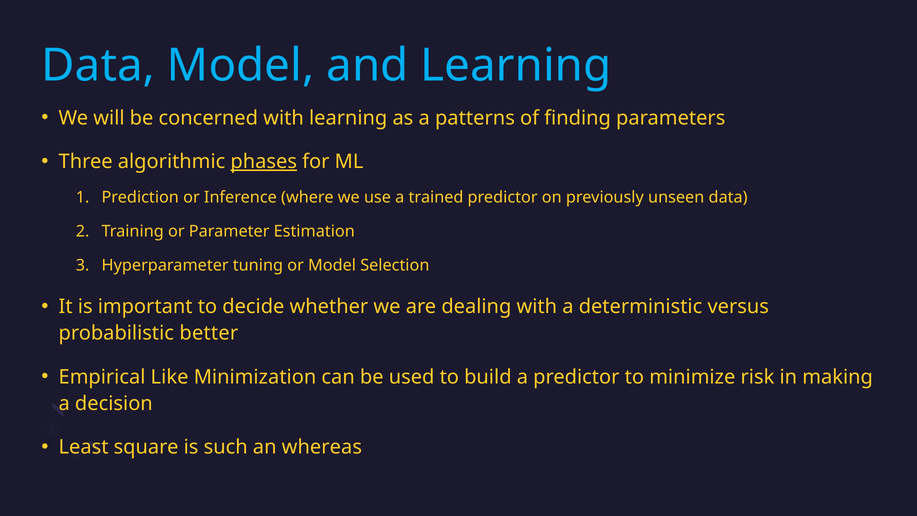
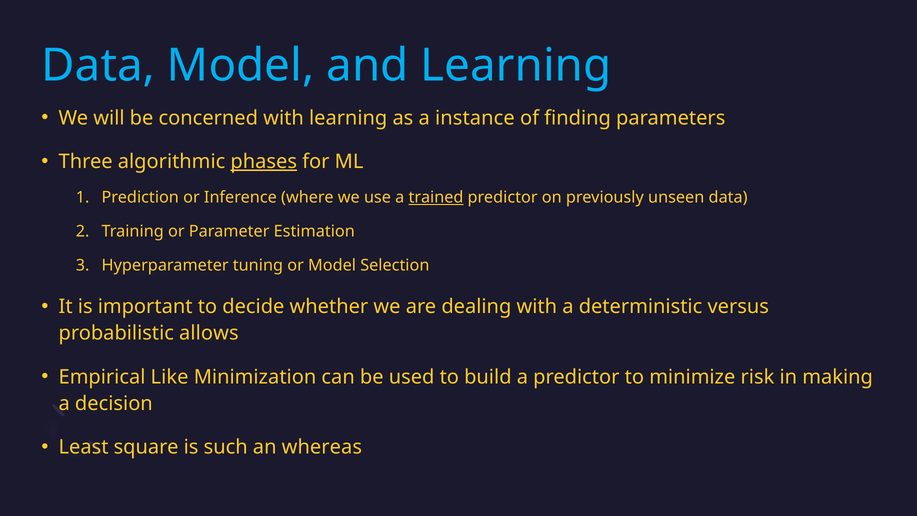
patterns: patterns -> instance
trained underline: none -> present
better: better -> allows
